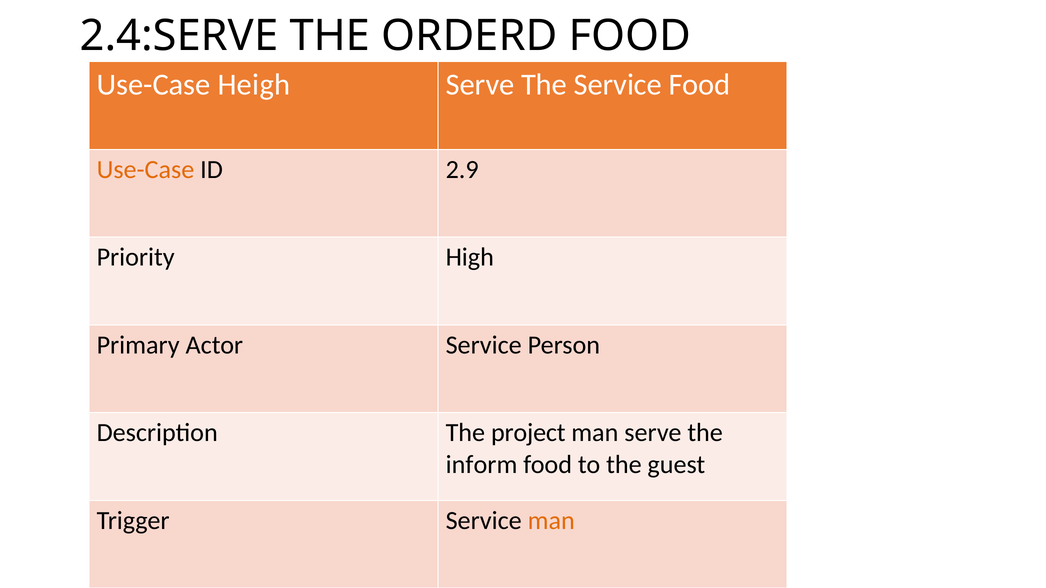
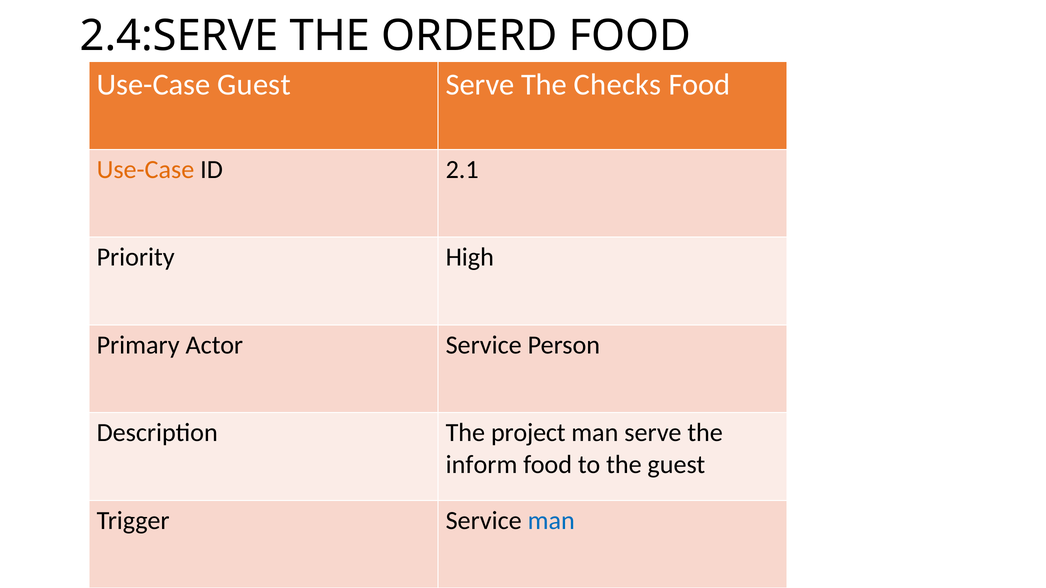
Use-Case Heigh: Heigh -> Guest
The Service: Service -> Checks
2.9: 2.9 -> 2.1
man at (551, 521) colour: orange -> blue
